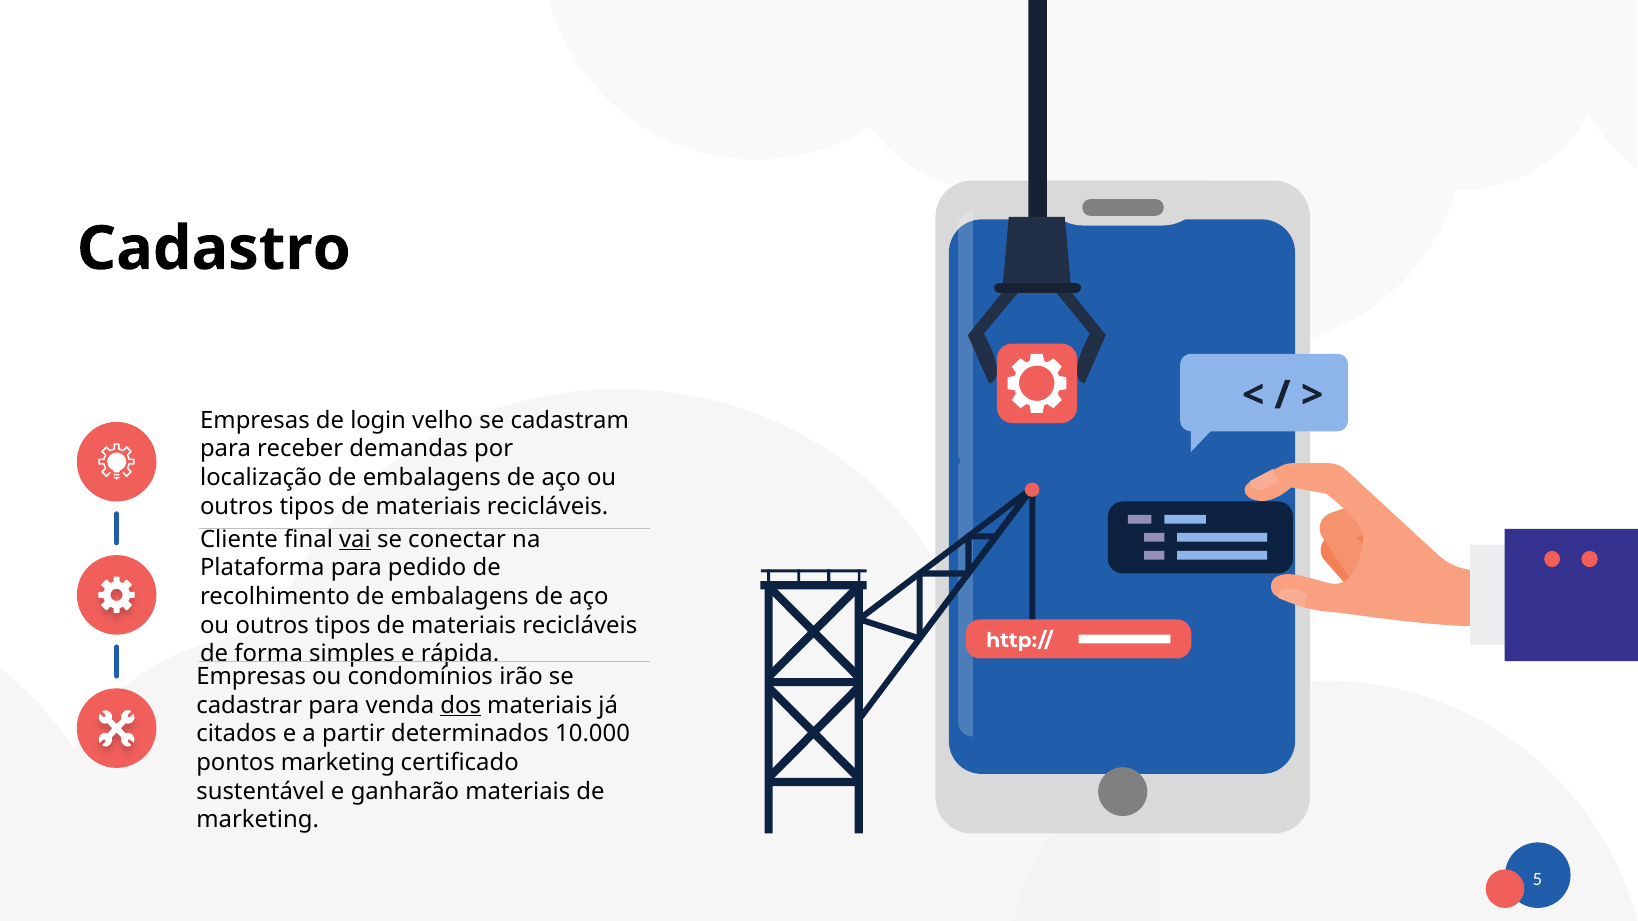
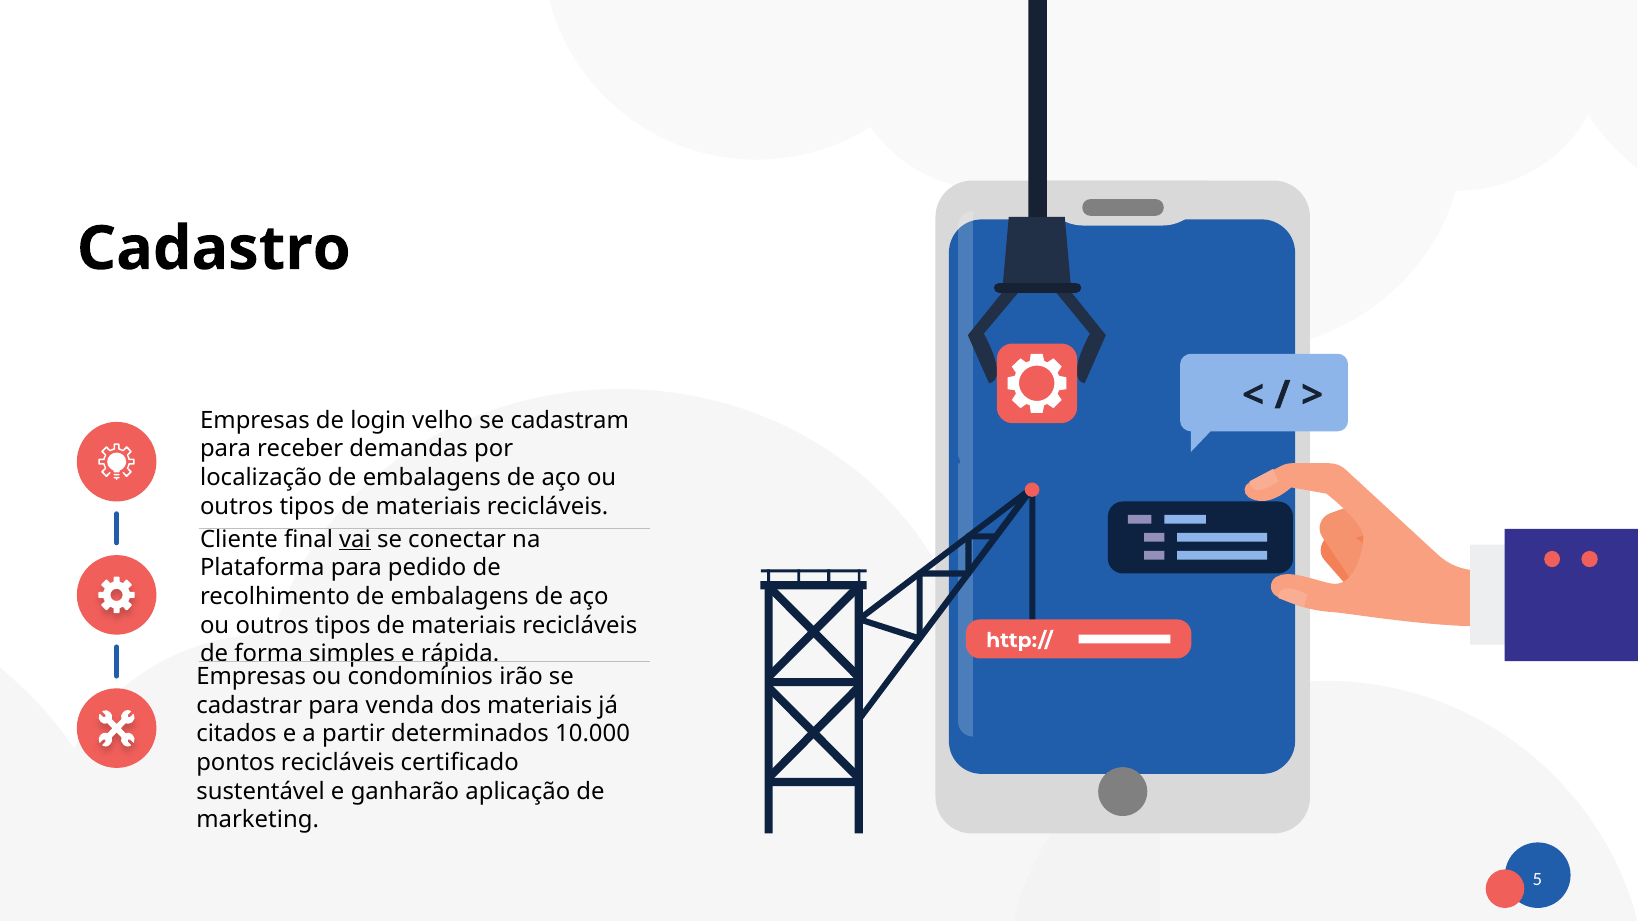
dos underline: present -> none
pontos marketing: marketing -> recicláveis
ganharão materiais: materiais -> aplicação
